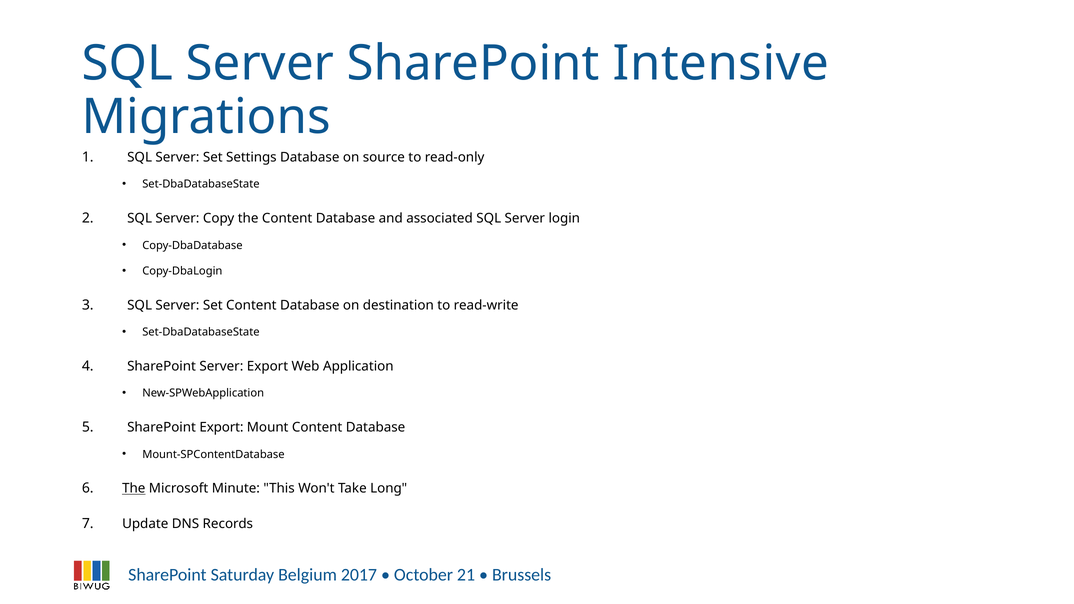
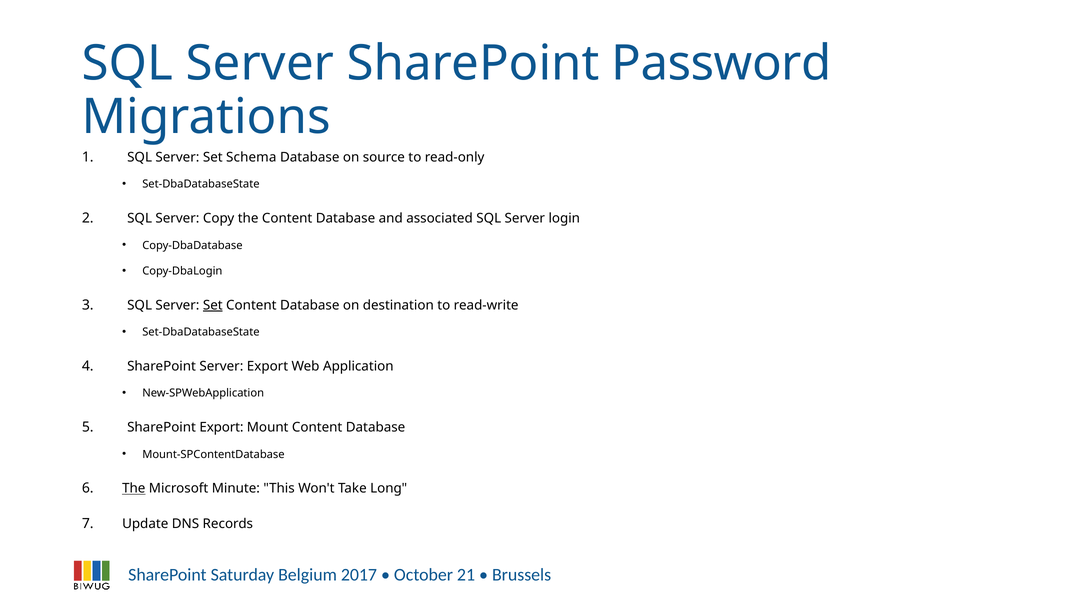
Intensive: Intensive -> Password
Settings: Settings -> Schema
Set at (213, 305) underline: none -> present
